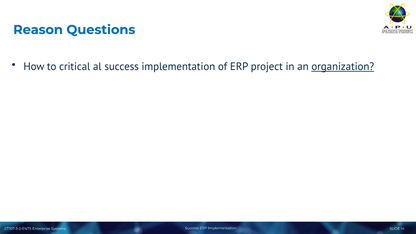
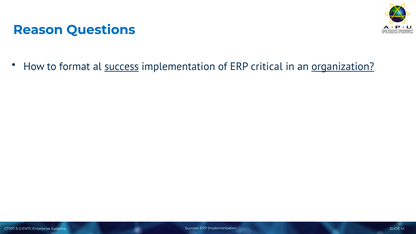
critical: critical -> format
success at (122, 67) underline: none -> present
project: project -> critical
